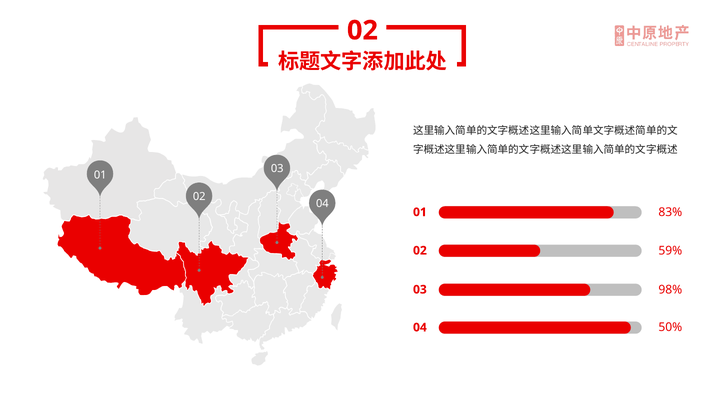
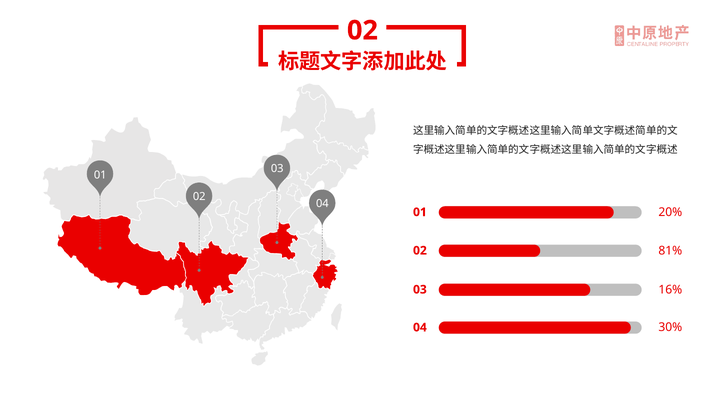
83%: 83% -> 20%
59%: 59% -> 81%
98%: 98% -> 16%
50%: 50% -> 30%
